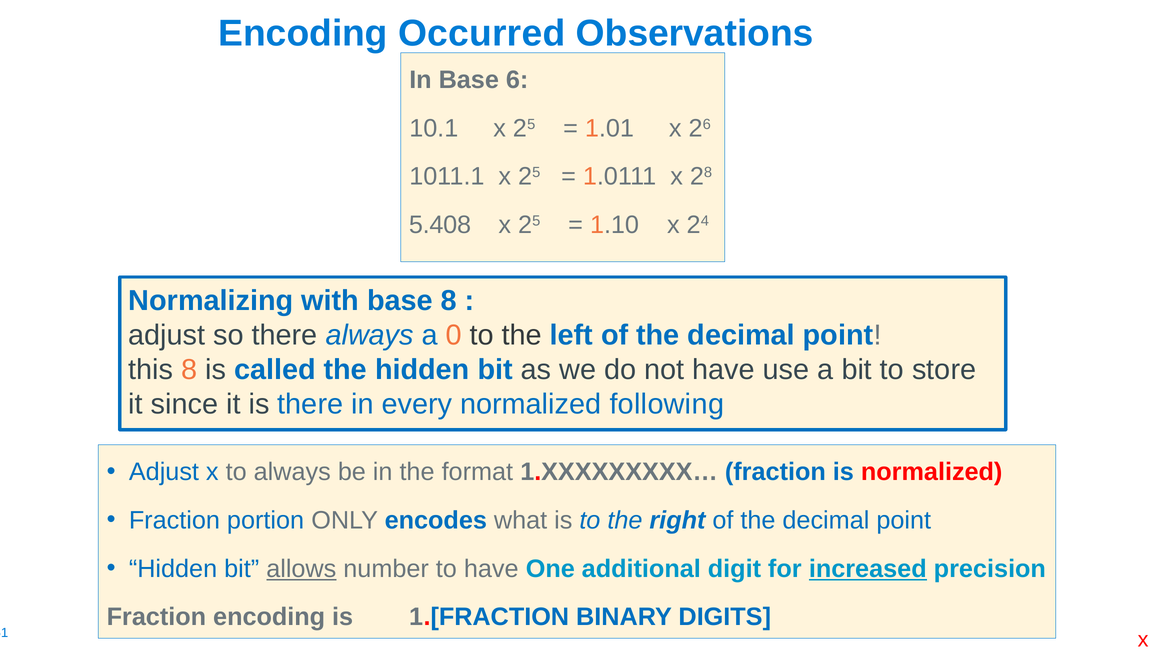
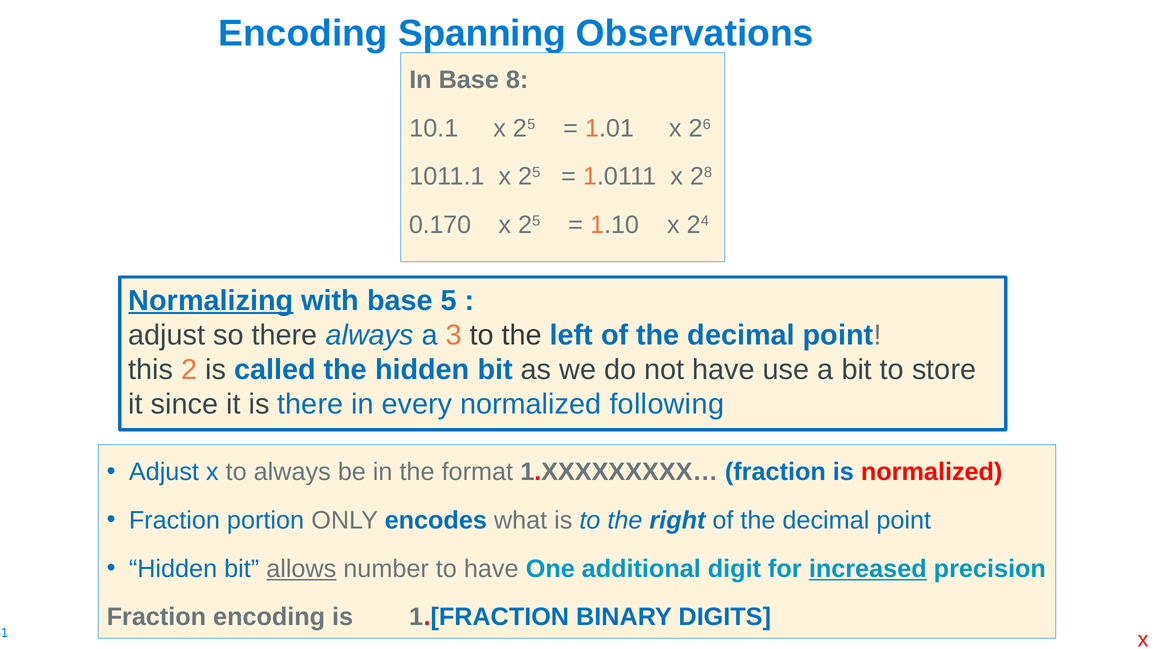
Occurred: Occurred -> Spanning
6: 6 -> 8
5.408: 5.408 -> 0.170
Normalizing underline: none -> present
base 8: 8 -> 5
0: 0 -> 3
this 8: 8 -> 2
